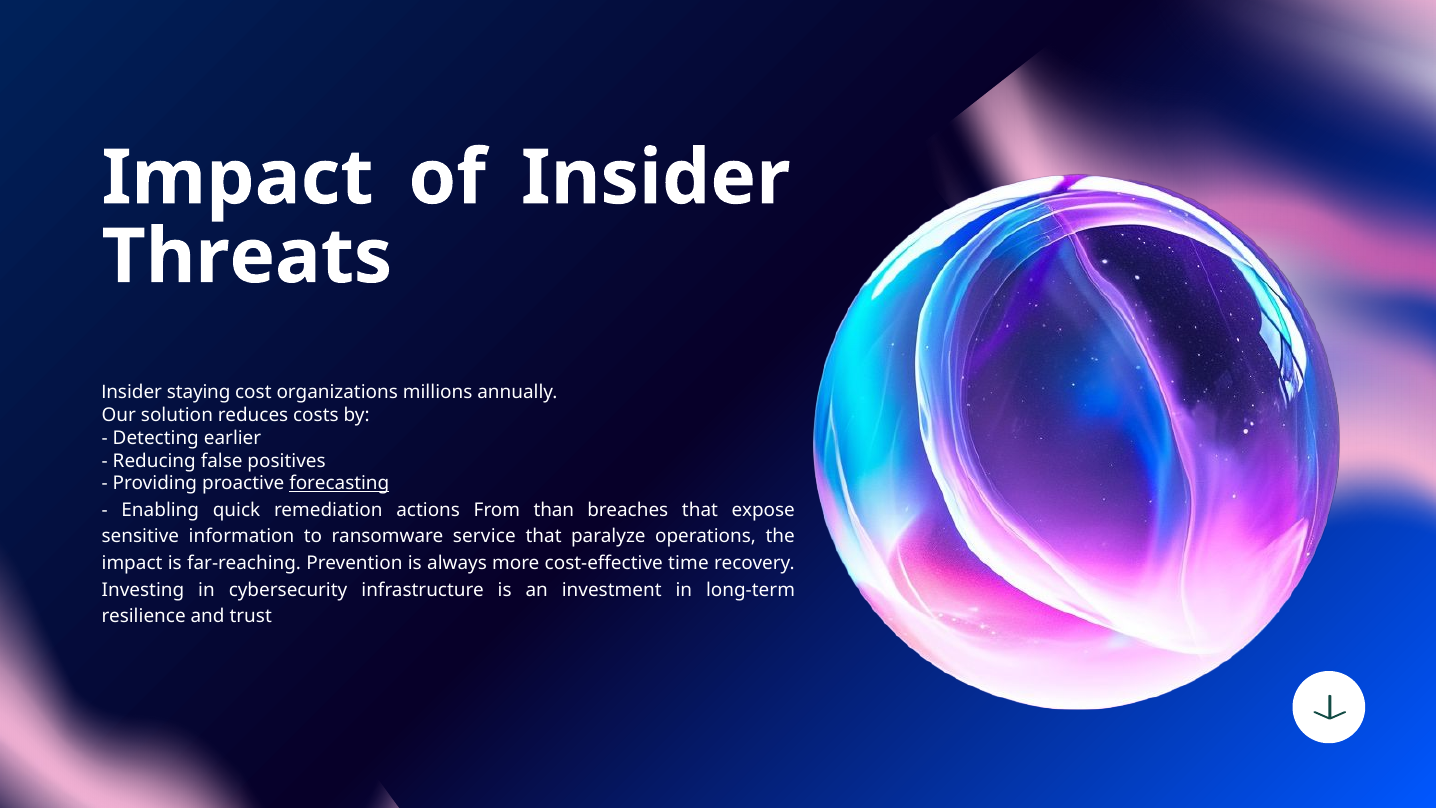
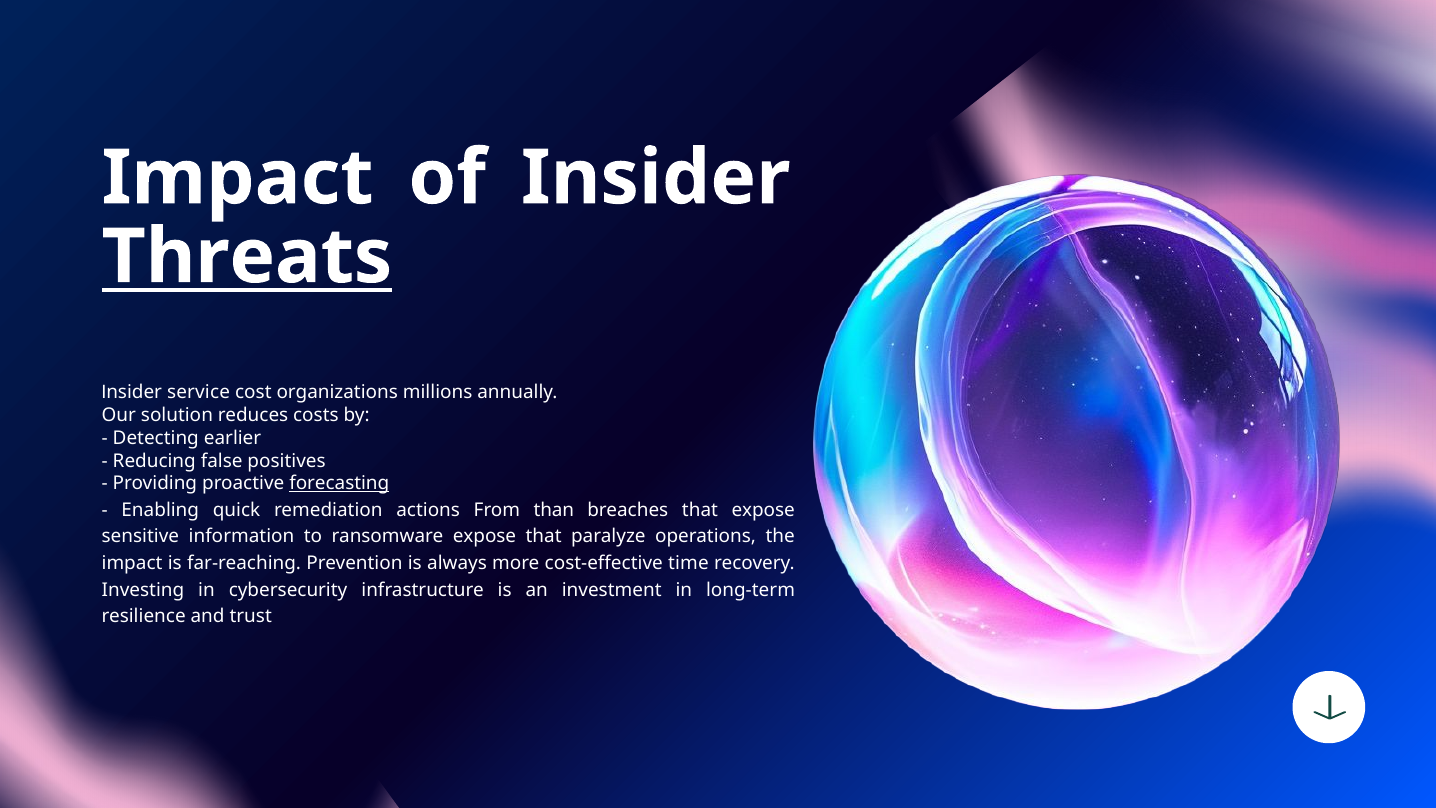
Threats underline: none -> present
staying: staying -> service
ransomware service: service -> expose
